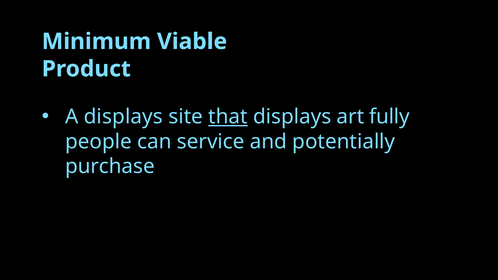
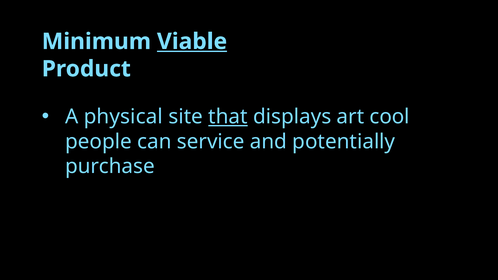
Viable underline: none -> present
A displays: displays -> physical
fully: fully -> cool
